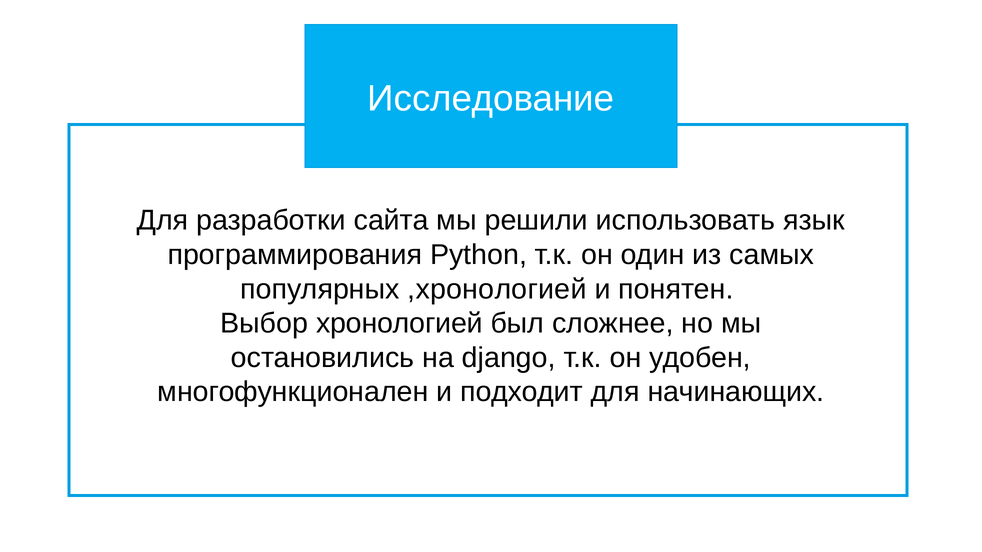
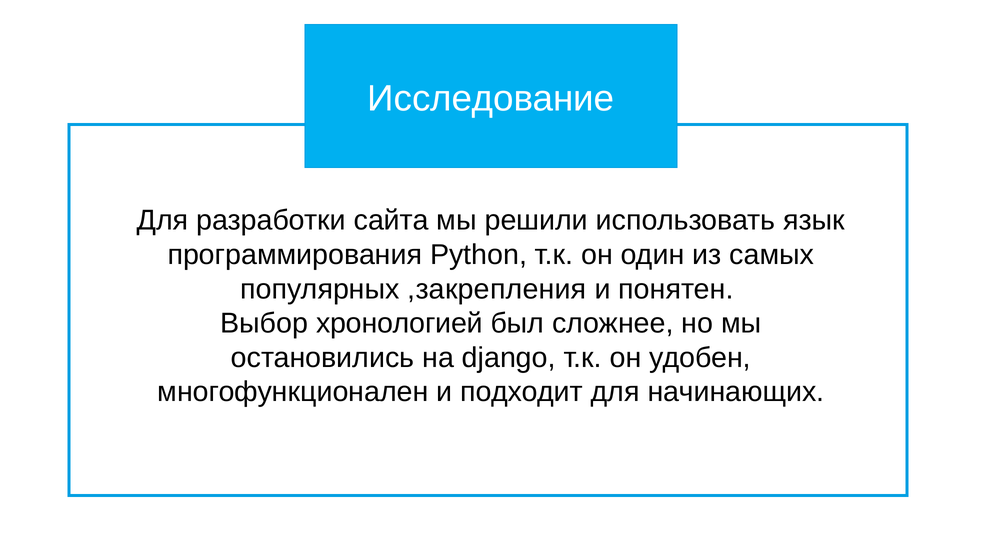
,хронологией: ,хронологией -> ,закрепления
